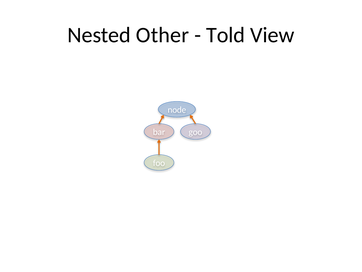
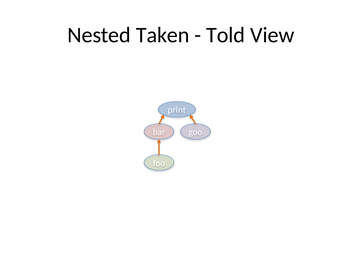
Other: Other -> Taken
node: node -> print
